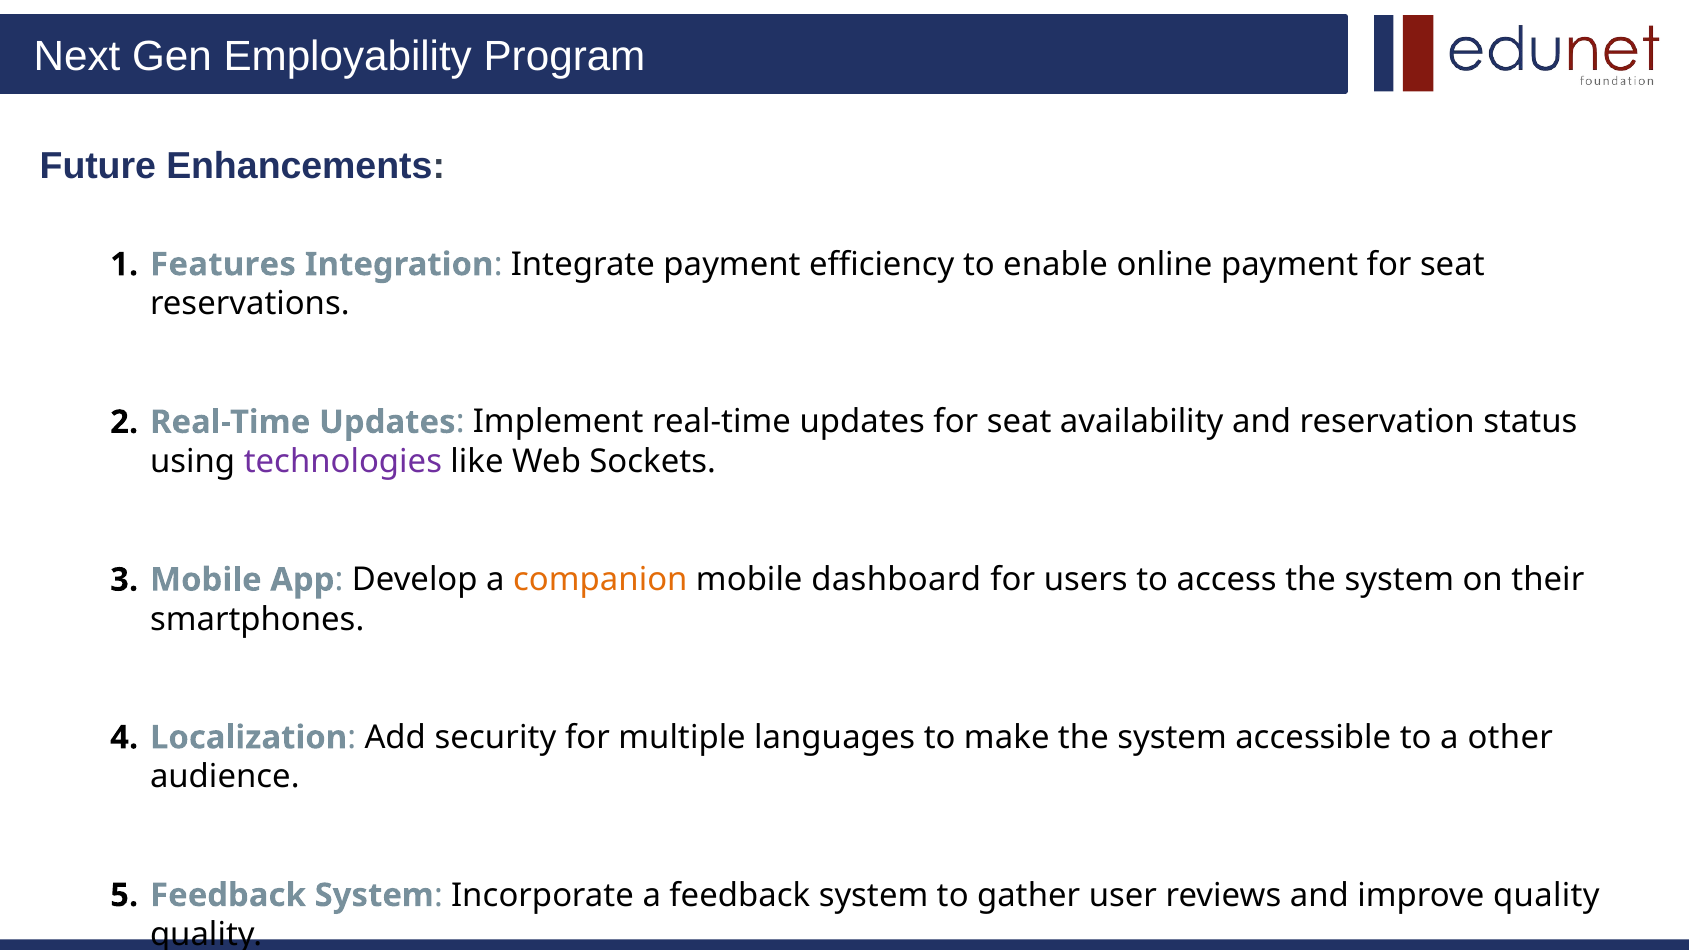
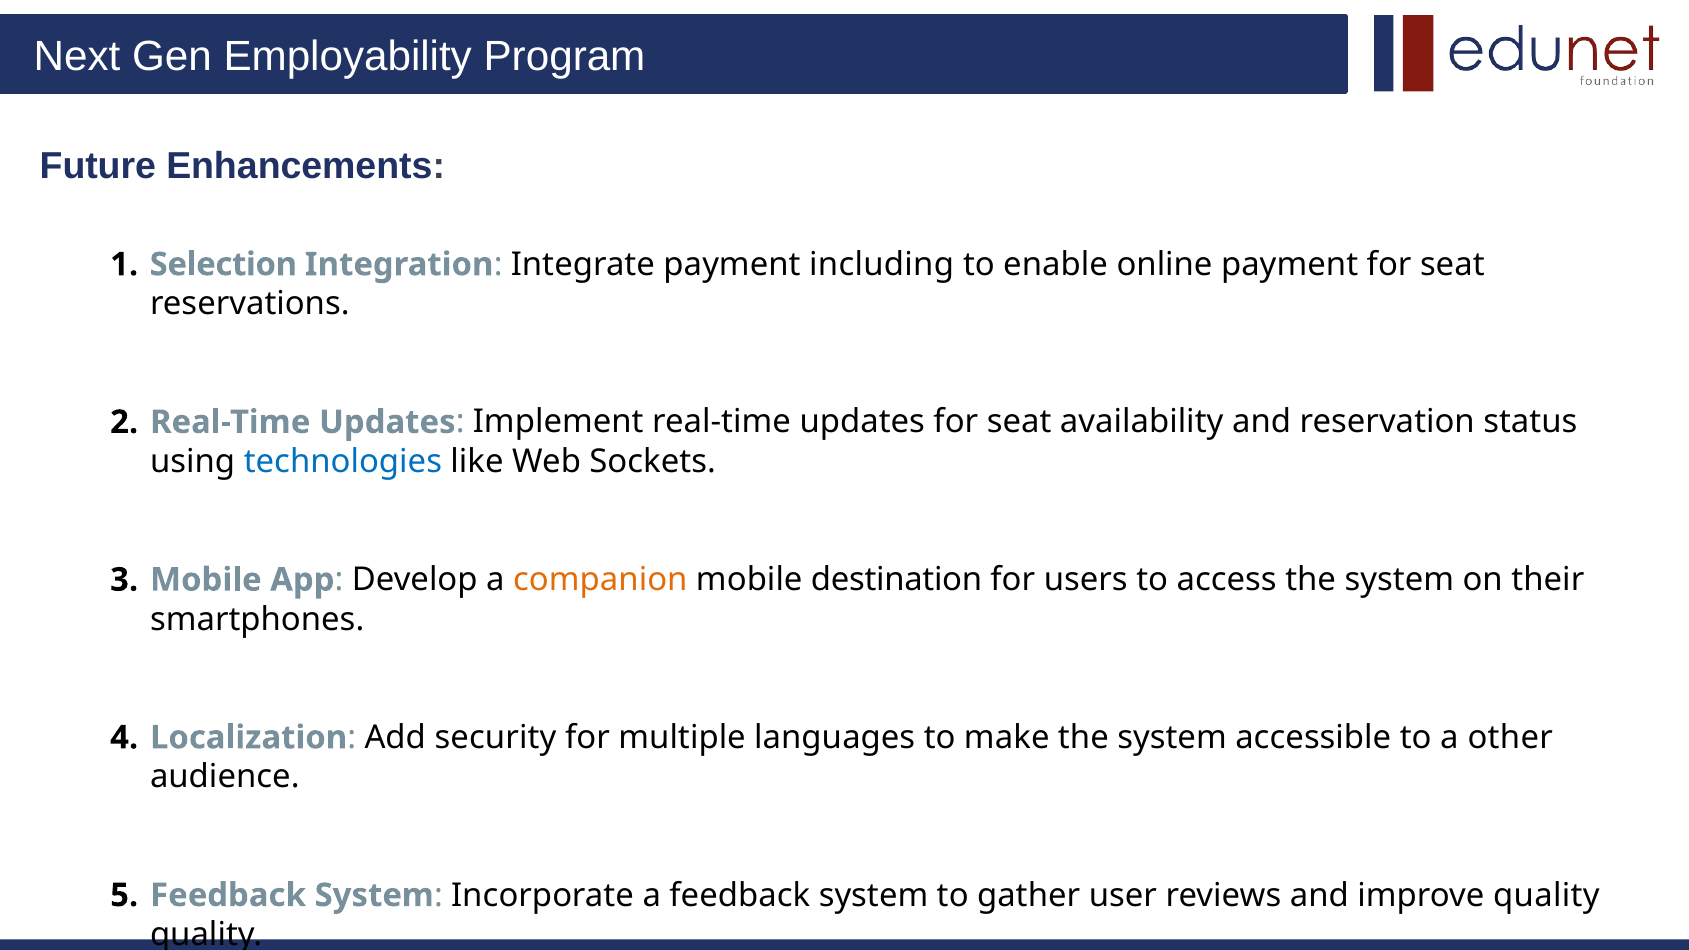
Features: Features -> Selection
efficiency: efficiency -> including
technologies colour: purple -> blue
dashboard: dashboard -> destination
